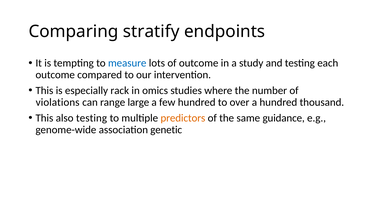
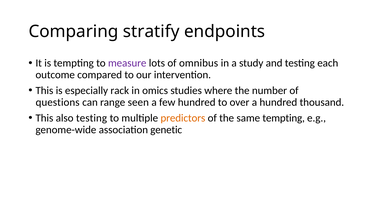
measure colour: blue -> purple
of outcome: outcome -> omnibus
violations: violations -> questions
large: large -> seen
same guidance: guidance -> tempting
